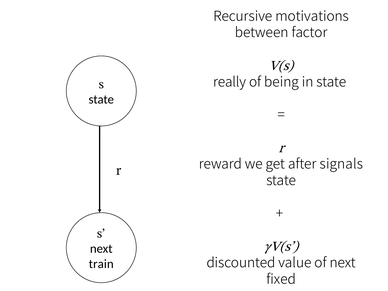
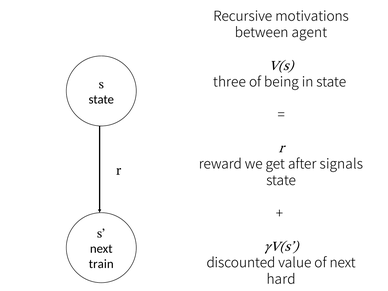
factor: factor -> agent
really: really -> three
fixed: fixed -> hard
